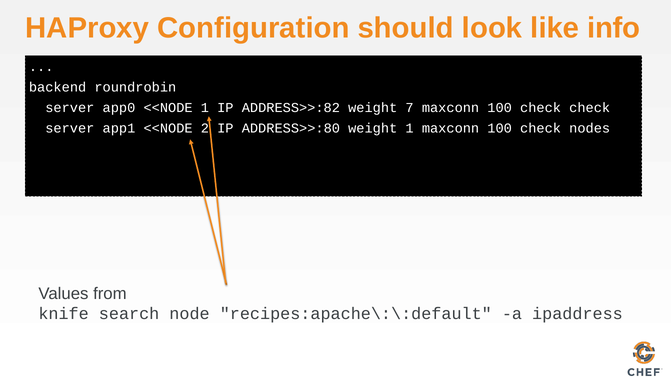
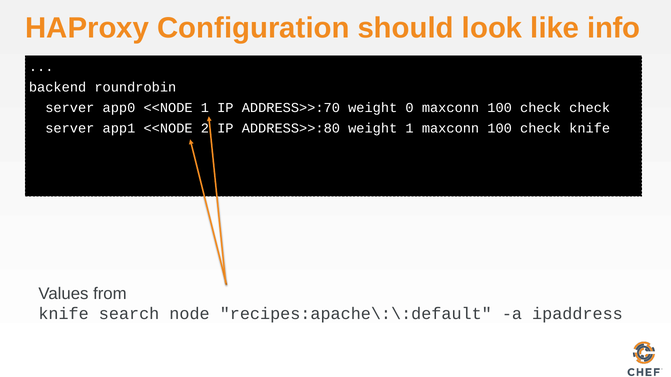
ADDRESS>>:82: ADDRESS>>:82 -> ADDRESS>>:70
7: 7 -> 0
check nodes: nodes -> knife
